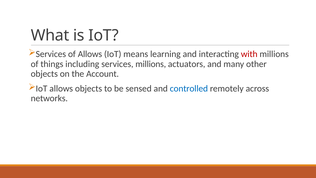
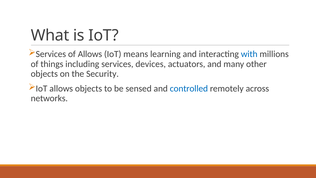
with colour: red -> blue
services millions: millions -> devices
Account: Account -> Security
